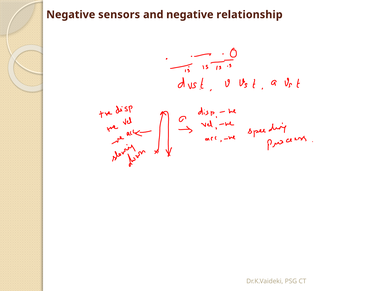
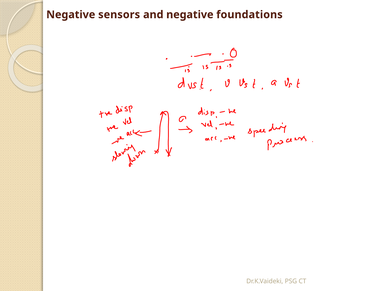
relationship: relationship -> foundations
